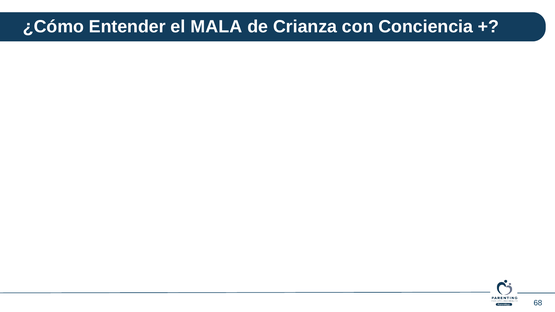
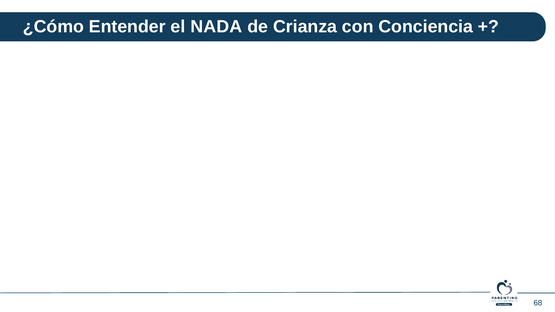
MALA: MALA -> NADA
